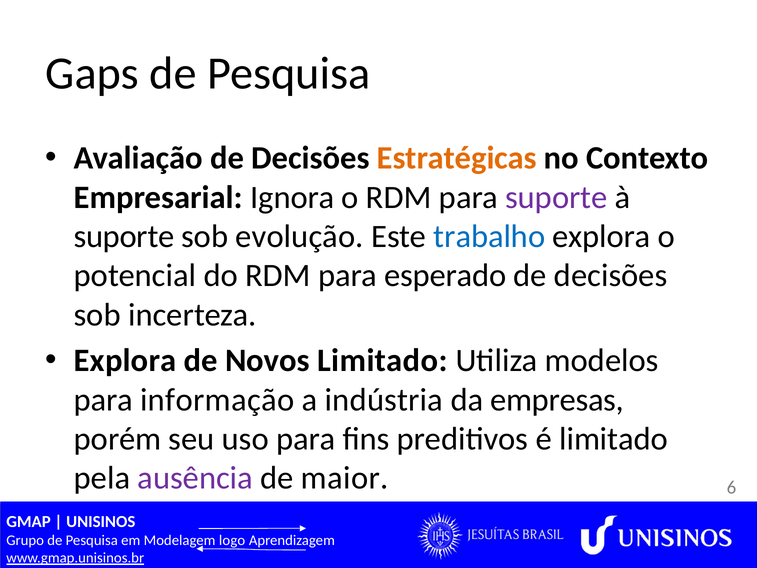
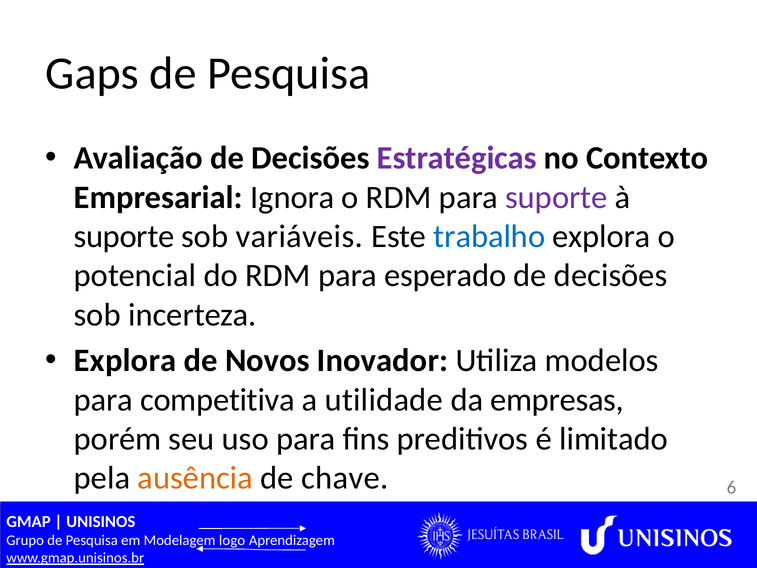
Estratégicas colour: orange -> purple
evolução: evolução -> variáveis
Novos Limitado: Limitado -> Inovador
informação: informação -> competitiva
indústria: indústria -> utilidade
ausência colour: purple -> orange
maior: maior -> chave
